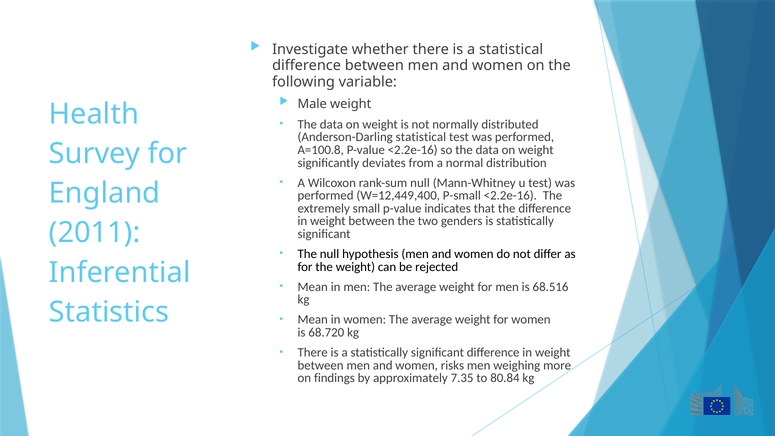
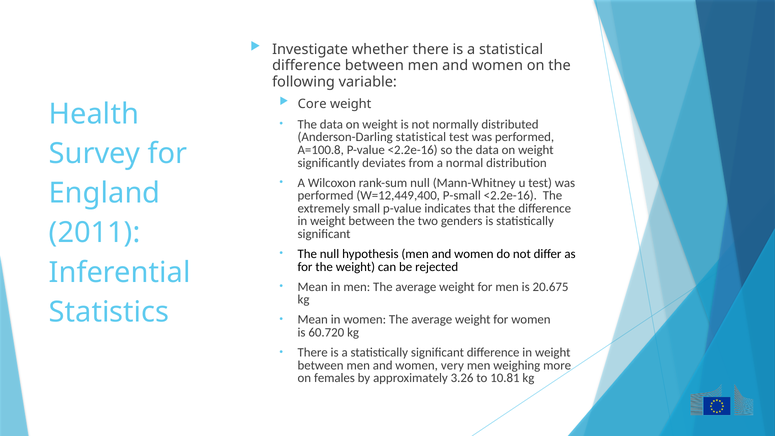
Male: Male -> Core
68.516: 68.516 -> 20.675
68.720: 68.720 -> 60.720
risks: risks -> very
findings: findings -> females
7.35: 7.35 -> 3.26
80.84: 80.84 -> 10.81
